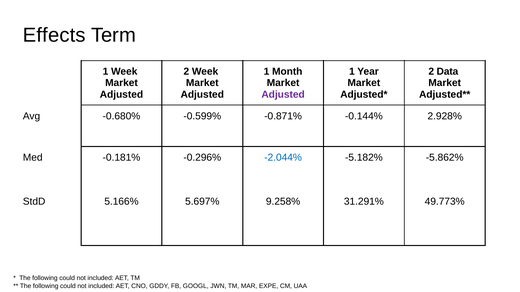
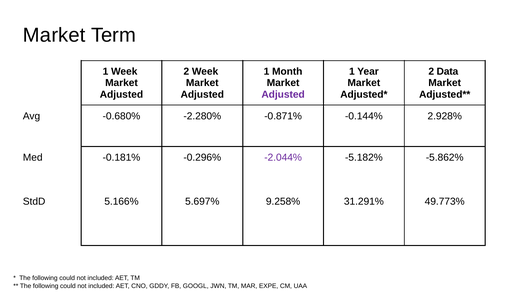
Effects at (54, 35): Effects -> Market
-0.599%: -0.599% -> -2.280%
-2.044% colour: blue -> purple
